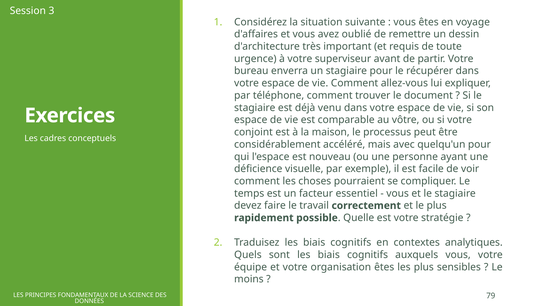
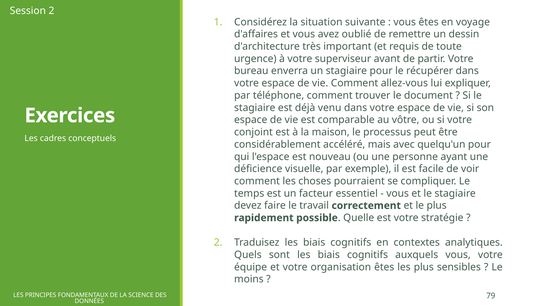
Session 3: 3 -> 2
